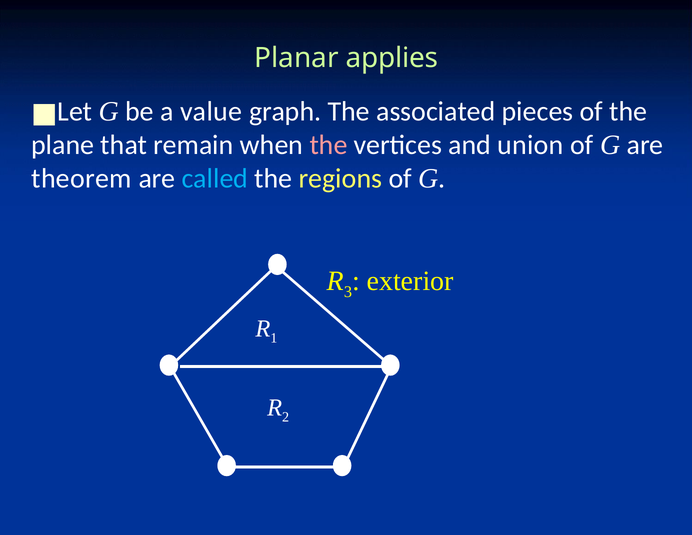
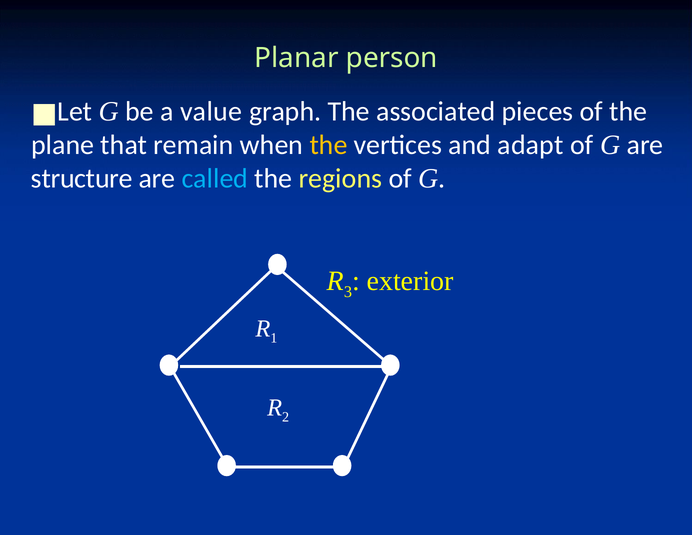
applies: applies -> person
the at (328, 145) colour: pink -> yellow
union: union -> adapt
theorem: theorem -> structure
